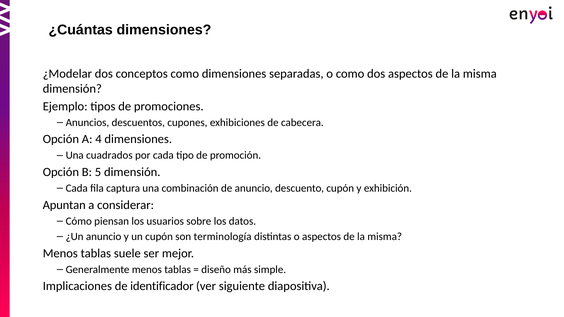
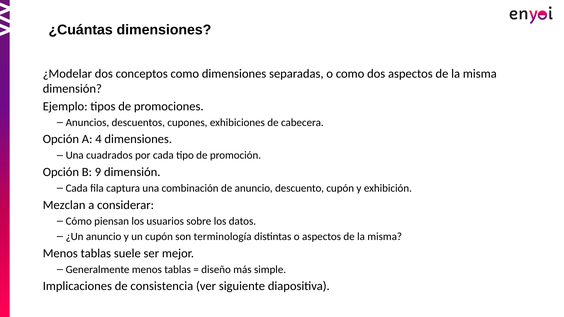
5: 5 -> 9
Apuntan: Apuntan -> Mezclan
identificador: identificador -> consistencia
